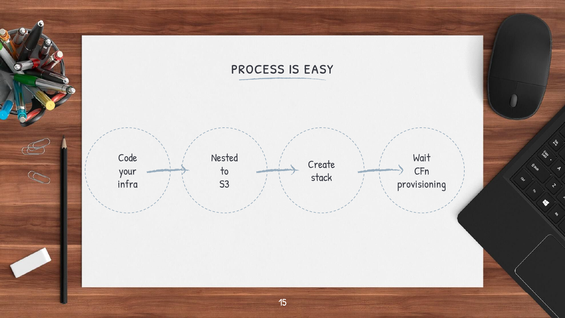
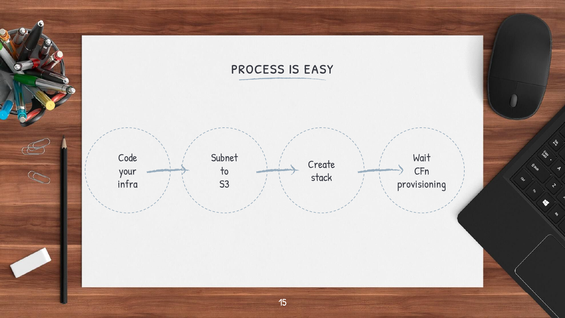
Nested: Nested -> Subnet
